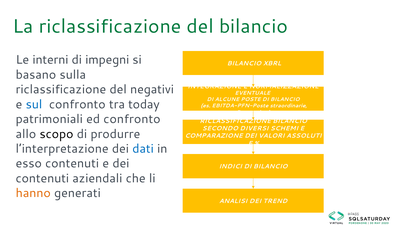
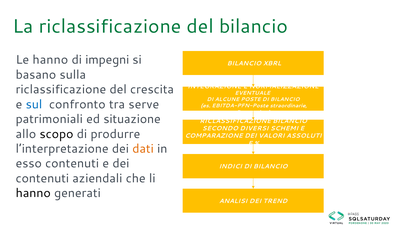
Le interni: interni -> hanno
negativi: negativi -> crescita
today: today -> serve
ed confronto: confronto -> situazione
dati colour: blue -> orange
hanno at (33, 194) colour: orange -> black
